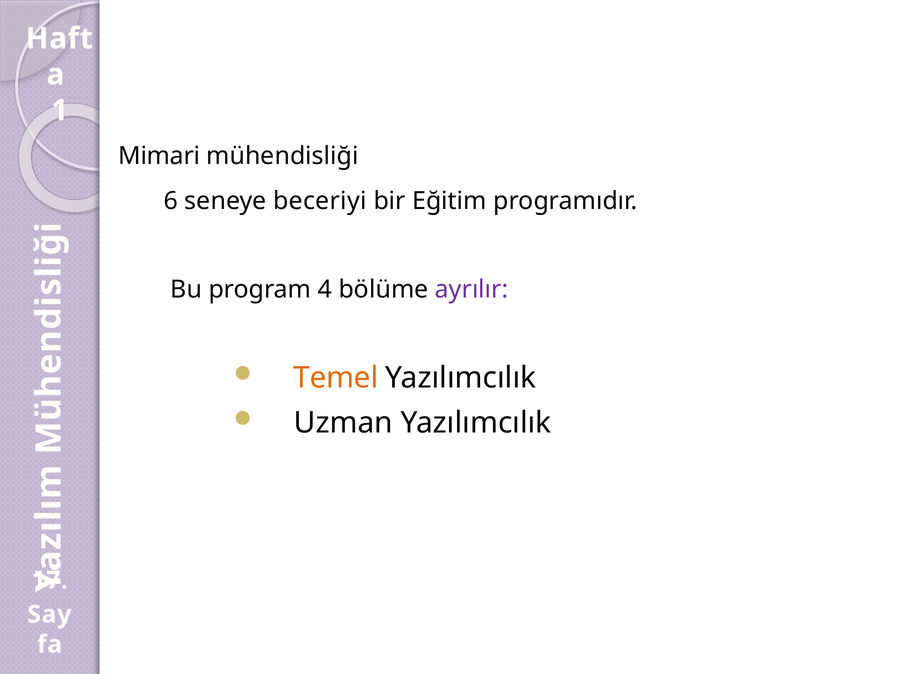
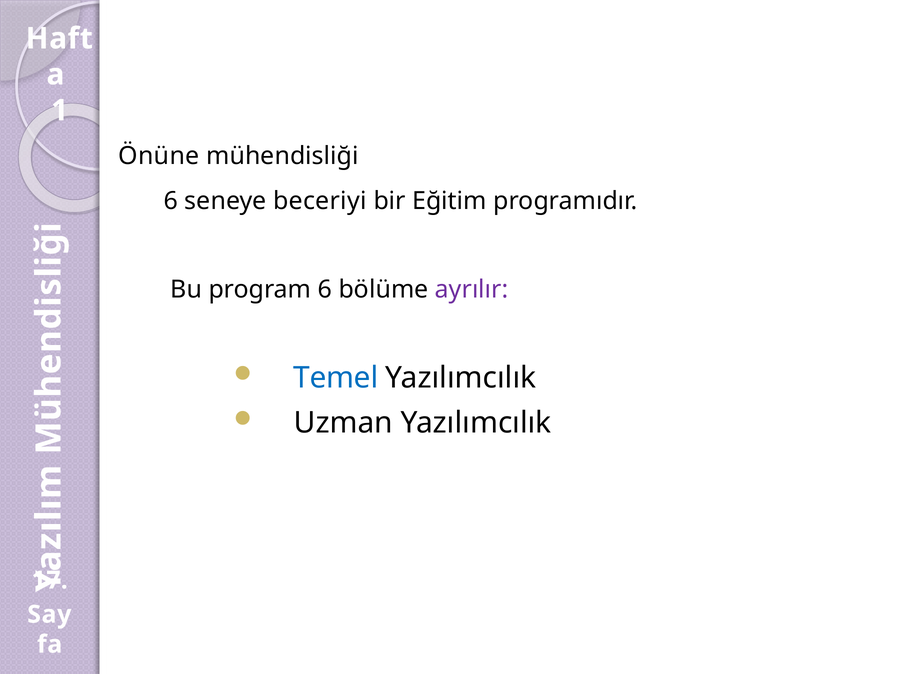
Mimari: Mimari -> Önüne
program 4: 4 -> 6
Temel colour: orange -> blue
